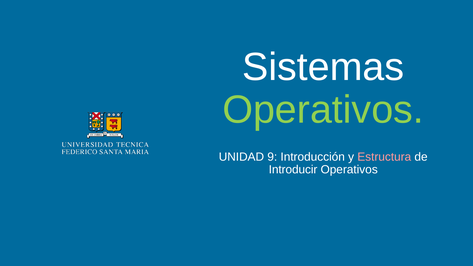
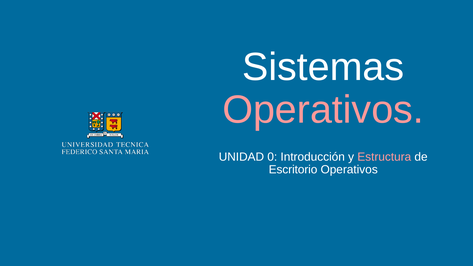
Operativos at (323, 110) colour: light green -> pink
9: 9 -> 0
Introducir: Introducir -> Escritorio
